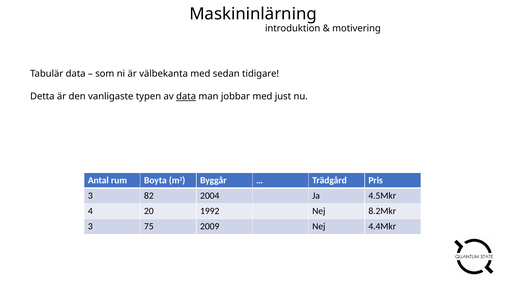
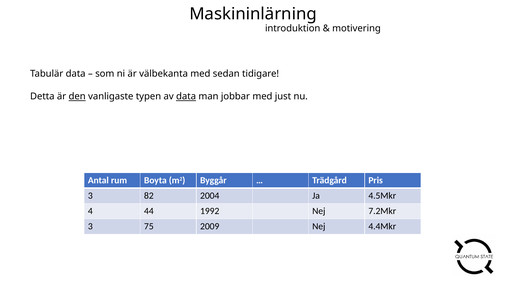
den underline: none -> present
20: 20 -> 44
8.2Mkr: 8.2Mkr -> 7.2Mkr
